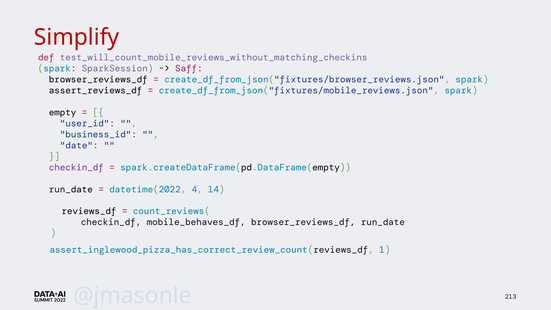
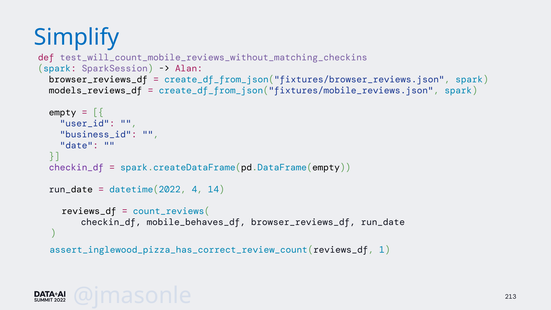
Simplify colour: red -> blue
Saff: Saff -> Alan
assert_reviews_df: assert_reviews_df -> models_reviews_df
